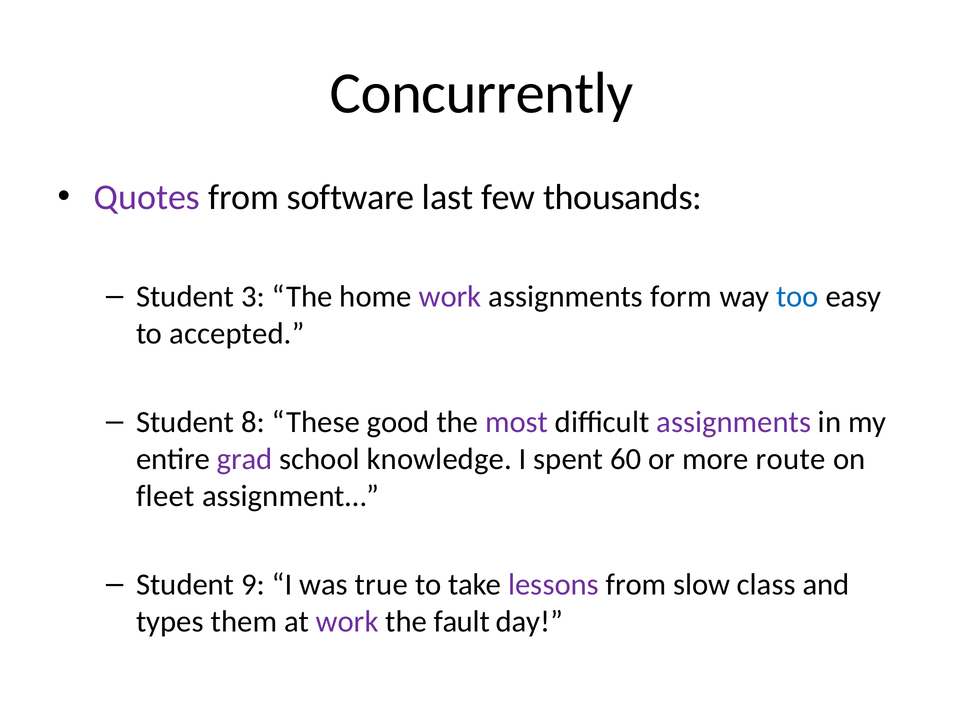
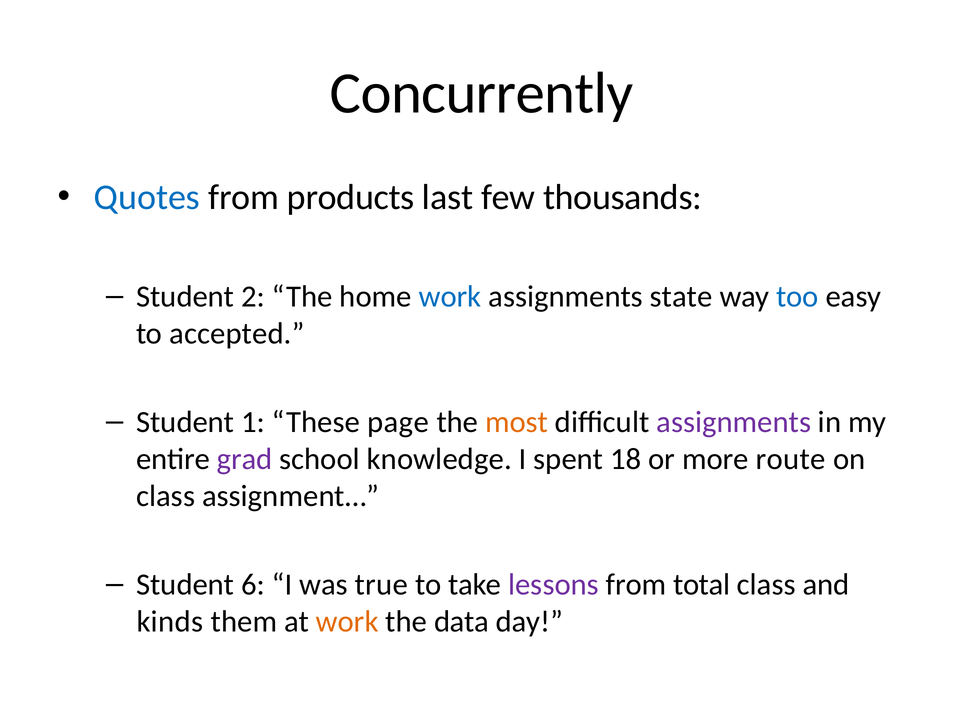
Quotes colour: purple -> blue
software: software -> products
3: 3 -> 2
work at (450, 297) colour: purple -> blue
form: form -> state
8: 8 -> 1
good: good -> page
most colour: purple -> orange
60: 60 -> 18
fleet at (165, 496): fleet -> class
9: 9 -> 6
slow: slow -> total
types: types -> kinds
work at (347, 622) colour: purple -> orange
fault: fault -> data
